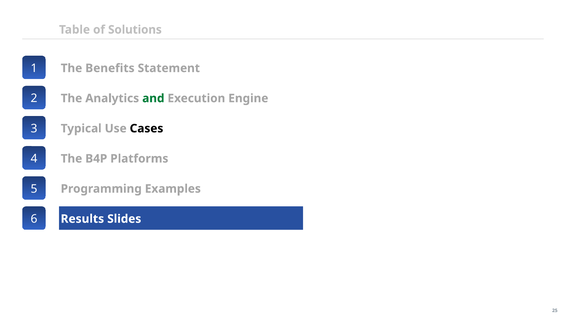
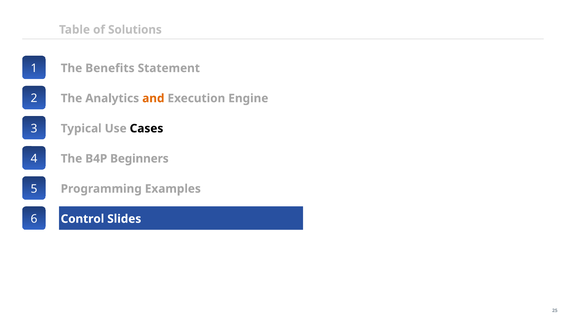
and colour: green -> orange
Platforms: Platforms -> Beginners
Results: Results -> Control
